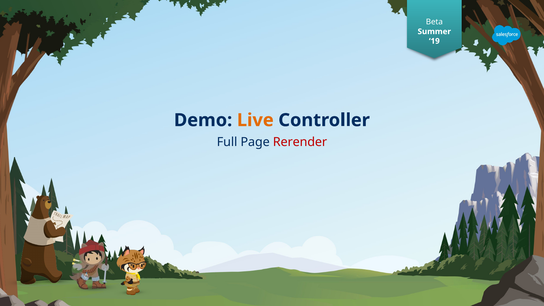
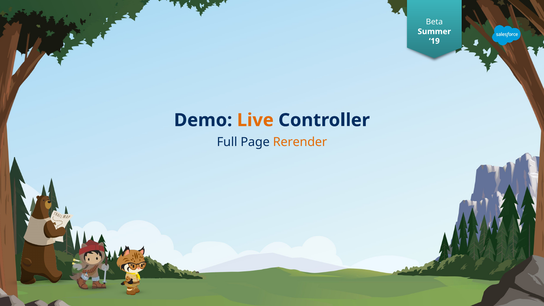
Rerender colour: red -> orange
